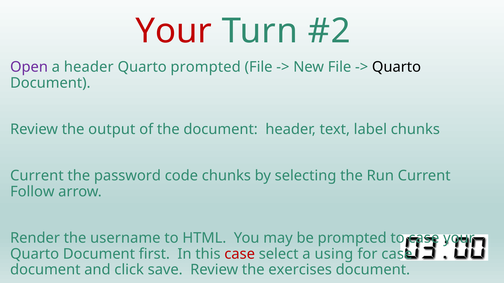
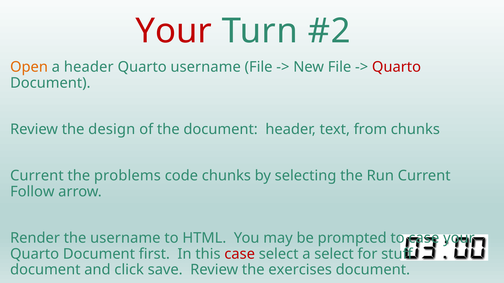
Open colour: purple -> orange
Quarto prompted: prompted -> username
Quarto at (396, 67) colour: black -> red
output: output -> design
label: label -> from
password: password -> problems
a using: using -> select
for case: case -> stuff
